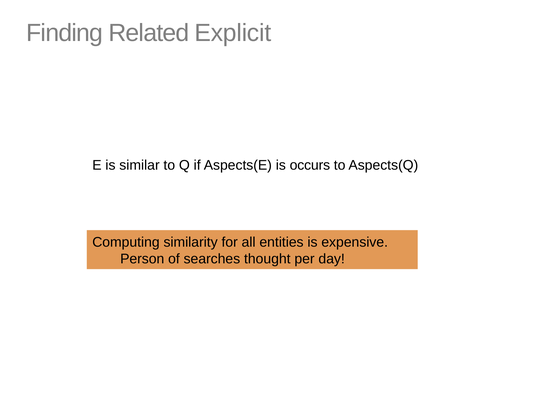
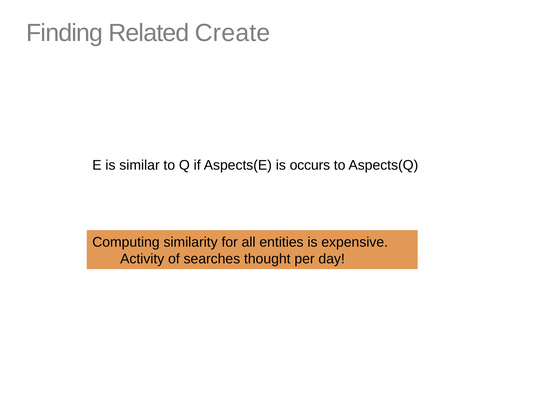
Explicit: Explicit -> Create
Person: Person -> Activity
